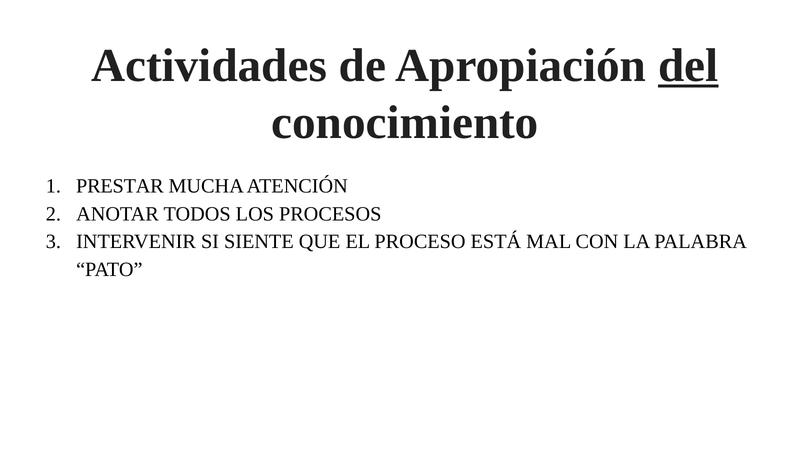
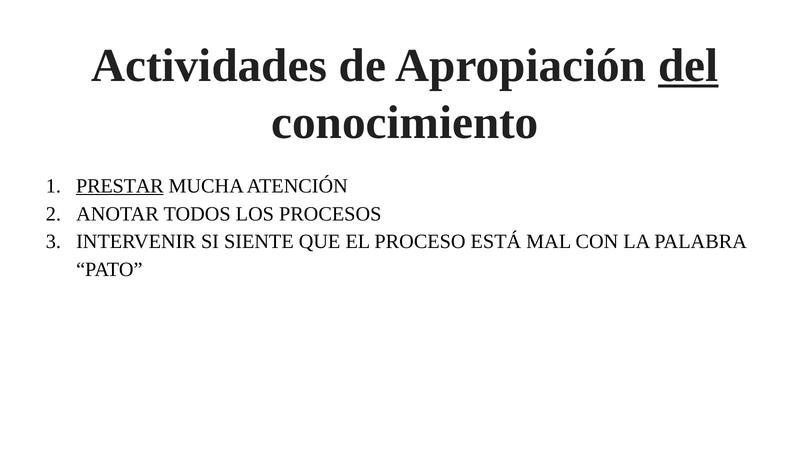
PRESTAR underline: none -> present
